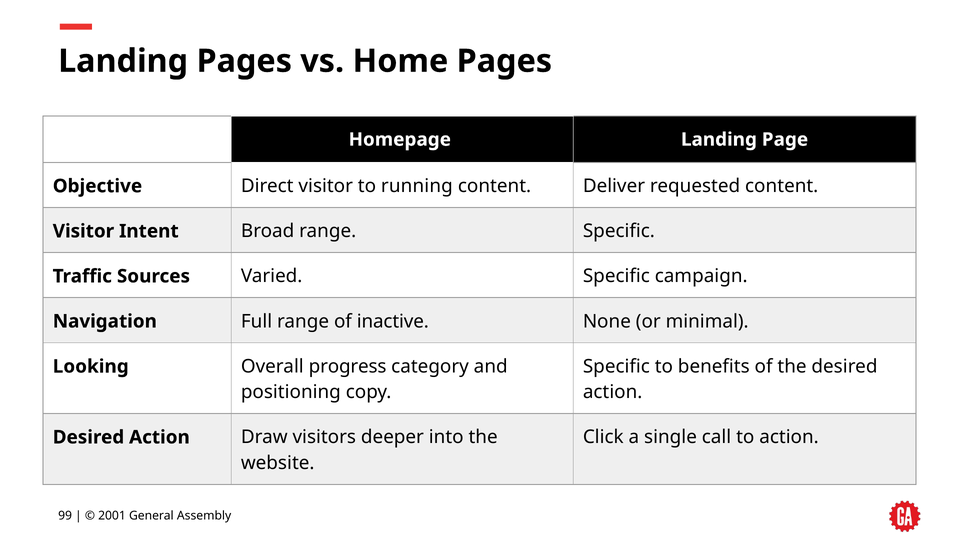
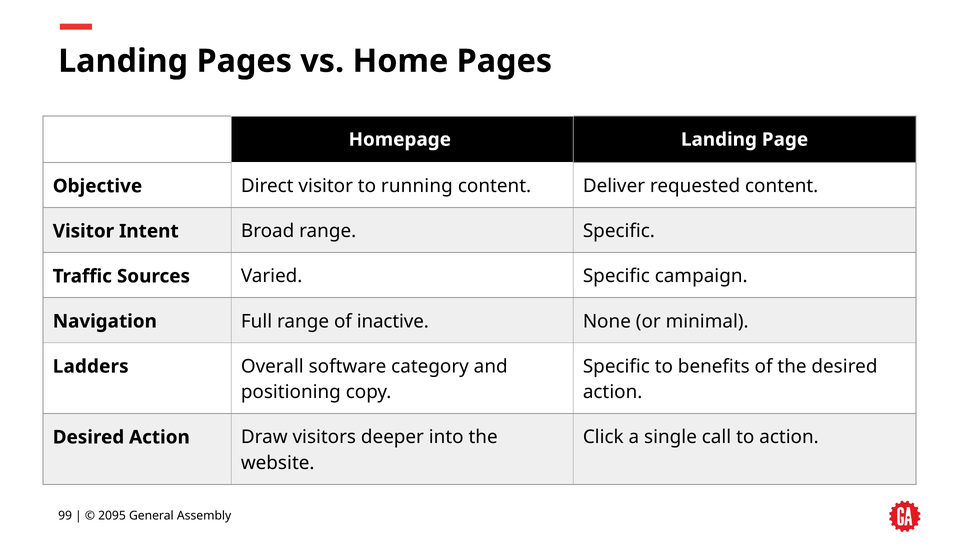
Looking: Looking -> Ladders
progress: progress -> software
2001: 2001 -> 2095
